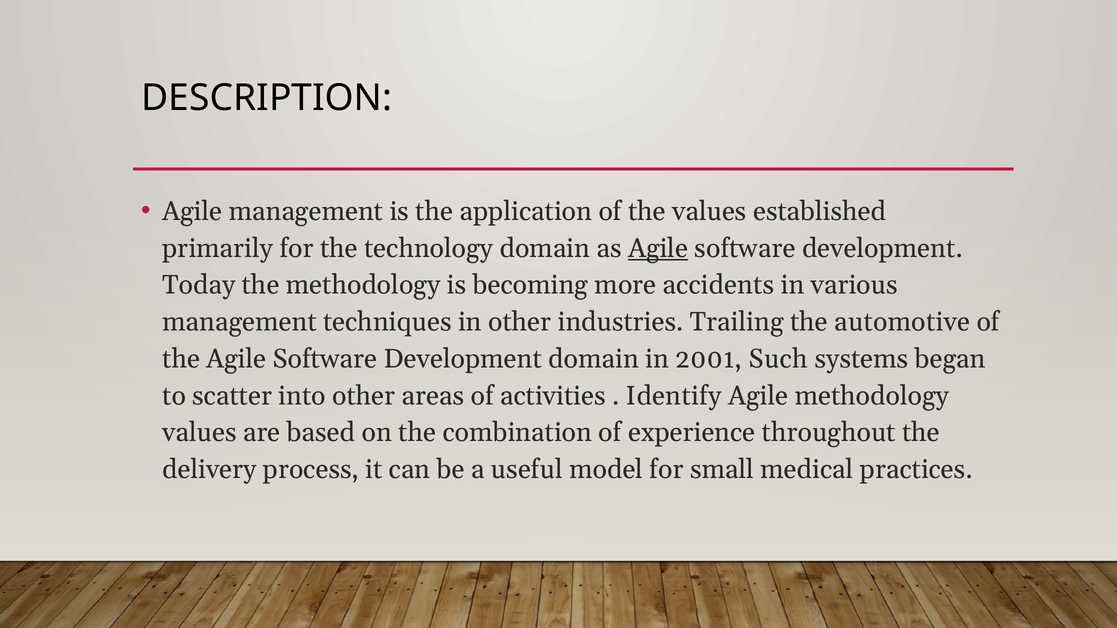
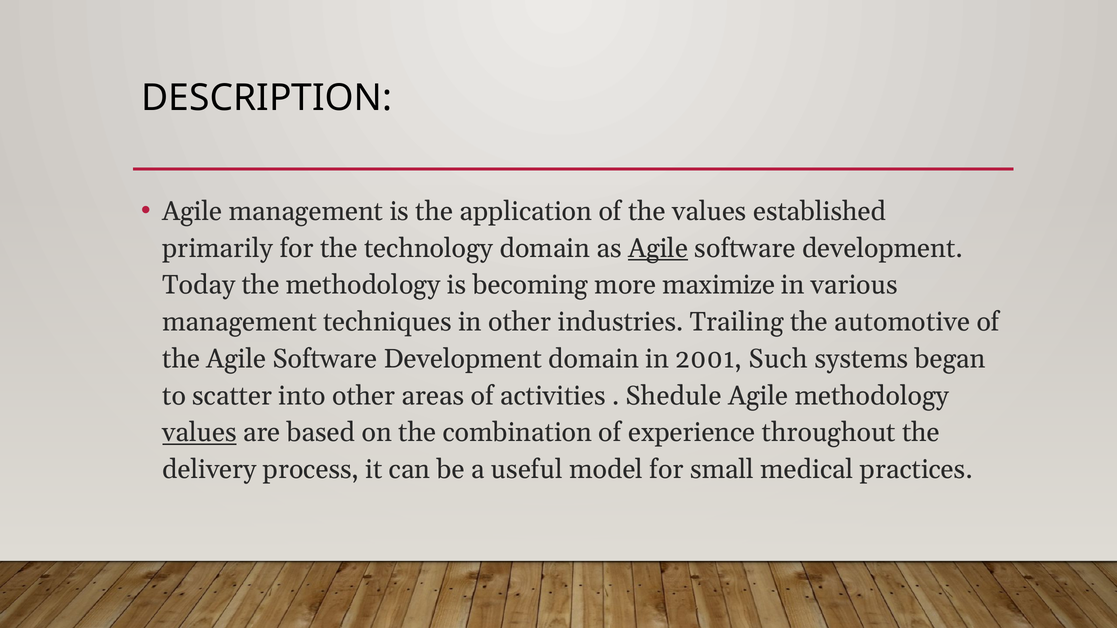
accidents: accidents -> maximize
Identify: Identify -> Shedule
values at (199, 433) underline: none -> present
